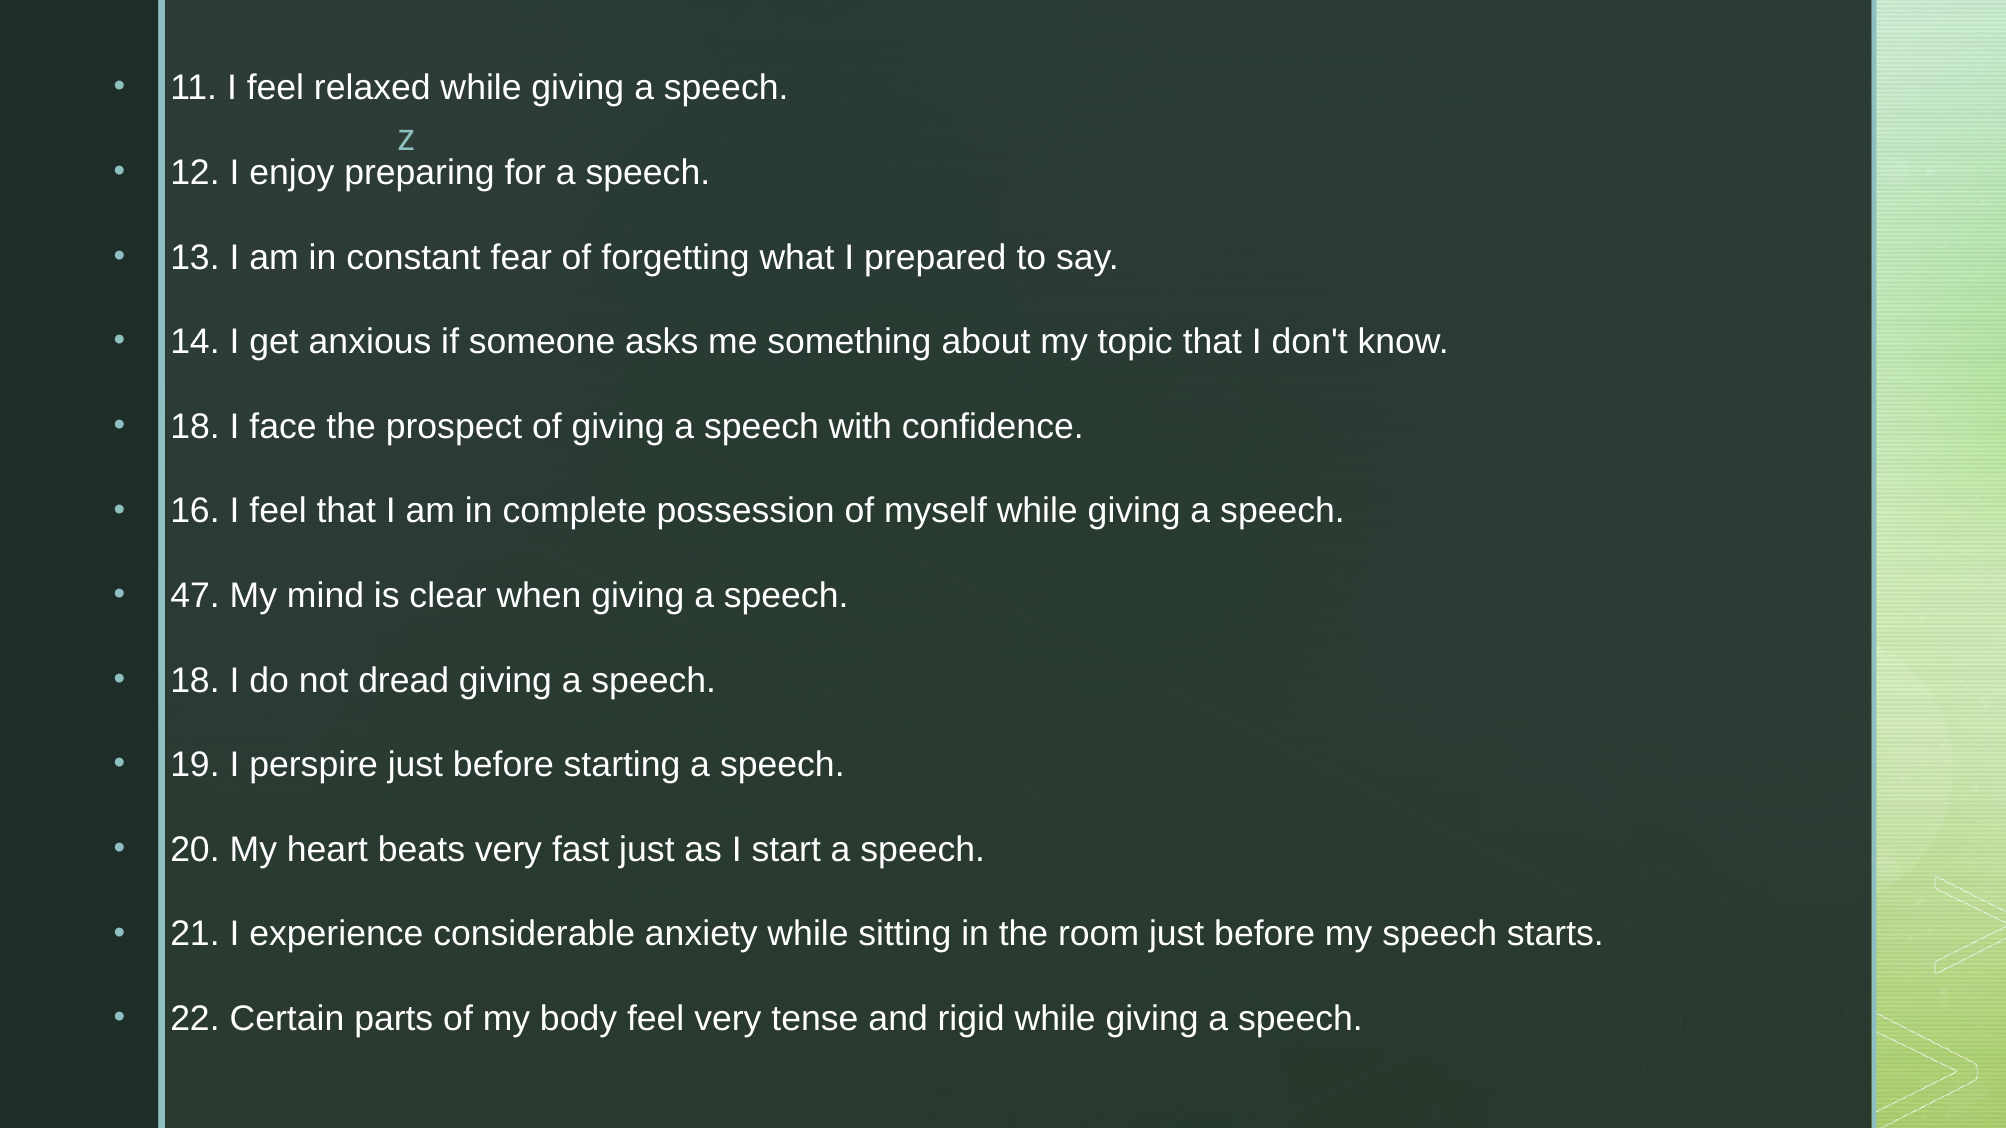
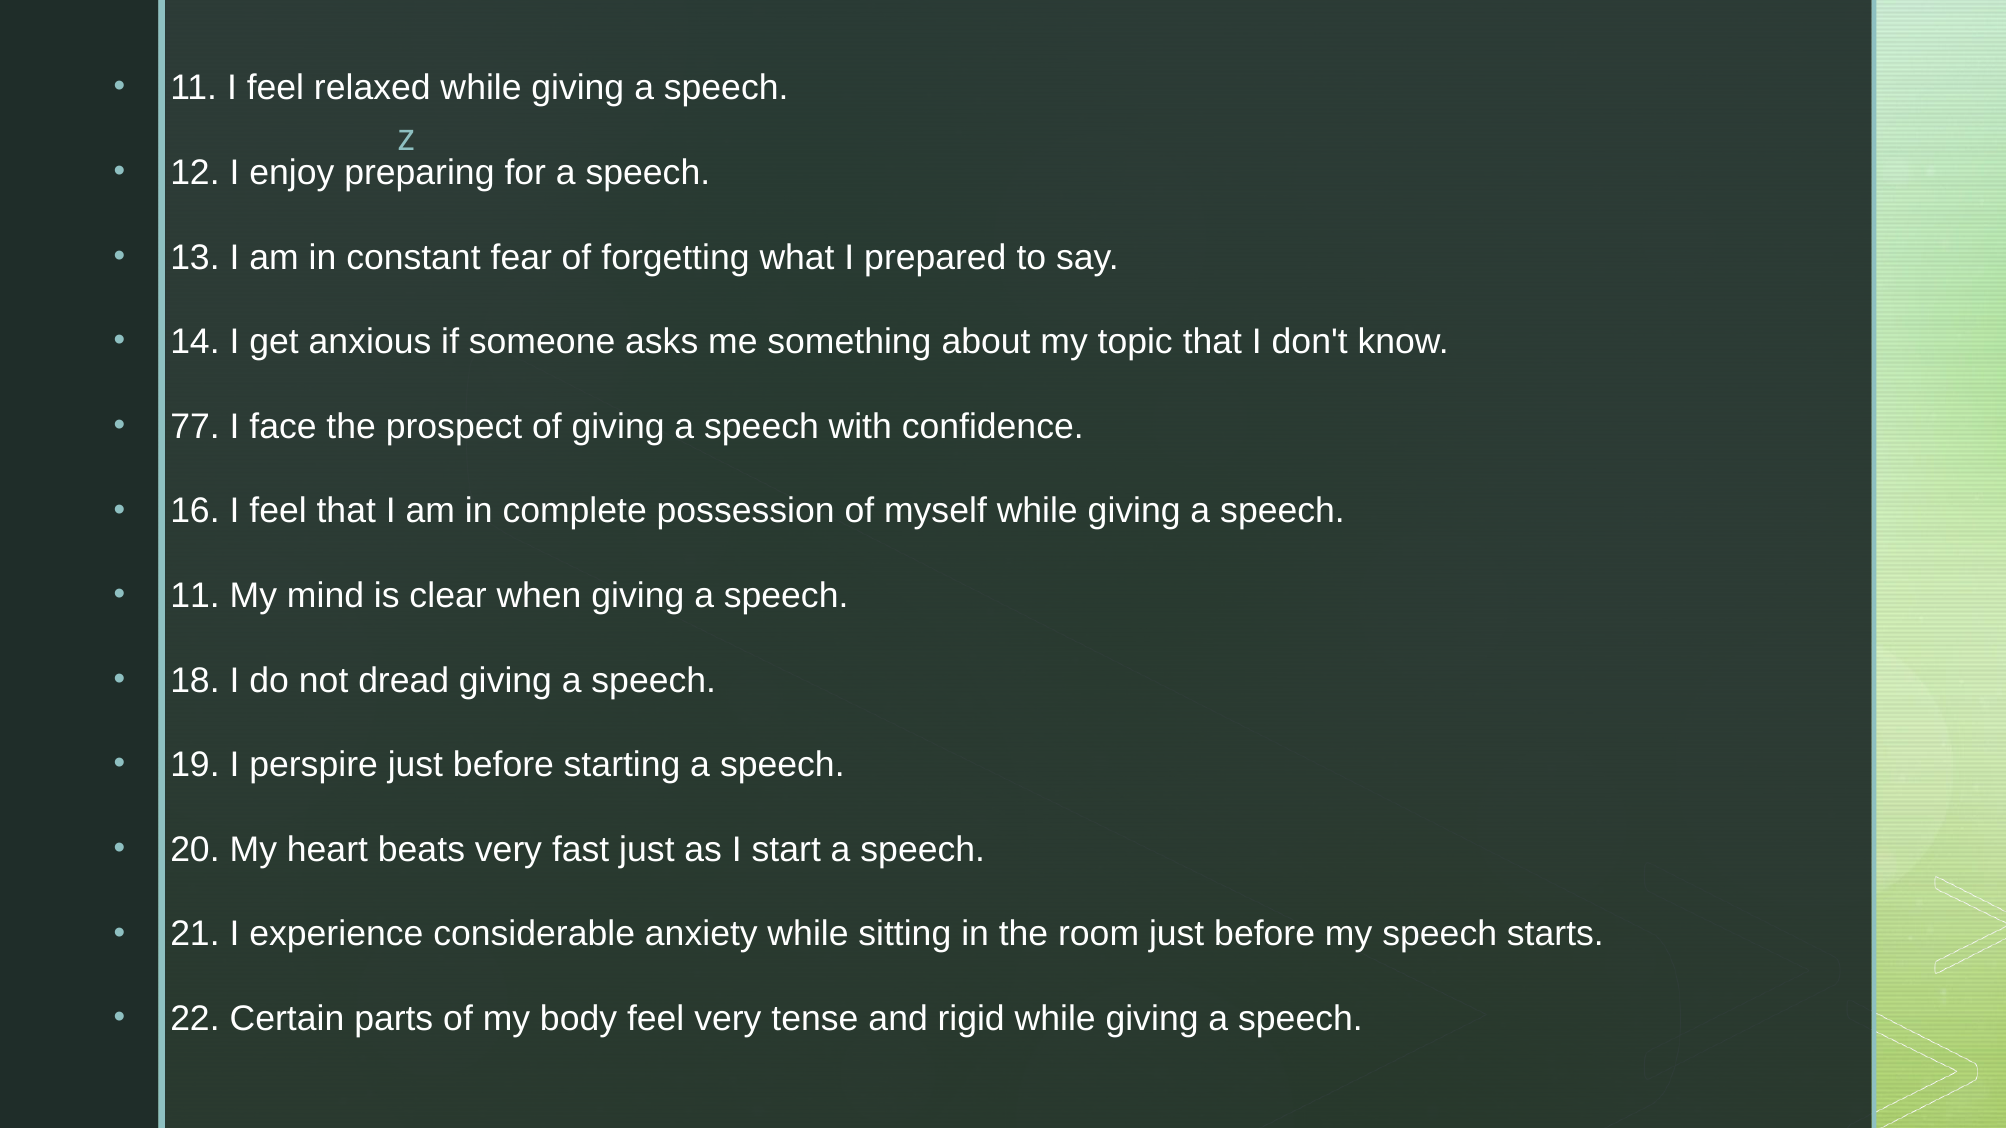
18 at (195, 427): 18 -> 77
47 at (195, 596): 47 -> 11
